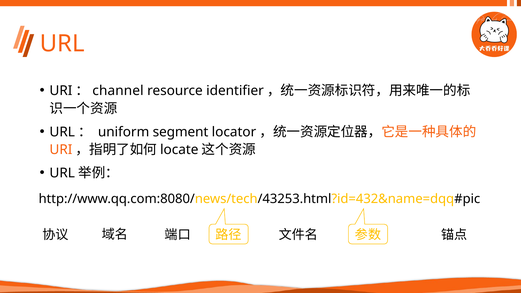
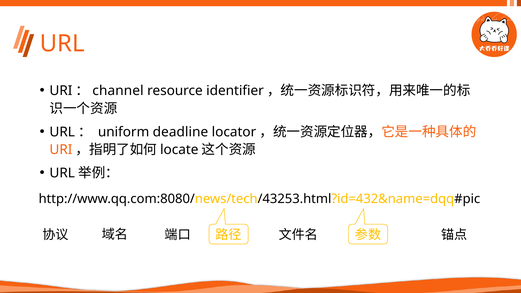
segment: segment -> deadline
